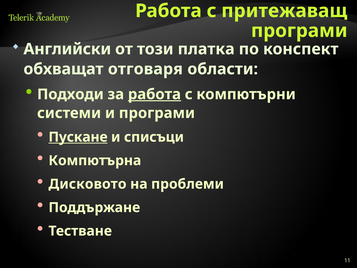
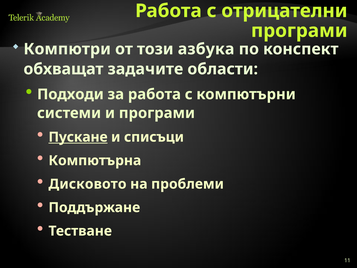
притежаващ: притежаващ -> отрицателни
Английски: Английски -> Компютри
платка: платка -> азбука
отговаря: отговаря -> задачите
работа at (154, 94) underline: present -> none
